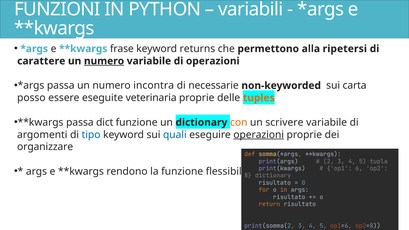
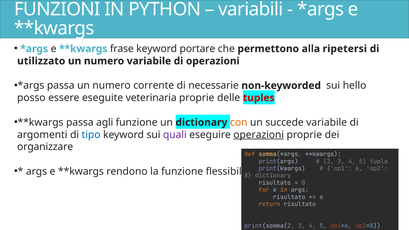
returns: returns -> portare
carattere: carattere -> utilizzato
numero at (104, 61) underline: present -> none
incontra: incontra -> corrente
carta: carta -> hello
tuples colour: orange -> red
dict: dict -> agli
scrivere: scrivere -> succede
quali colour: blue -> purple
